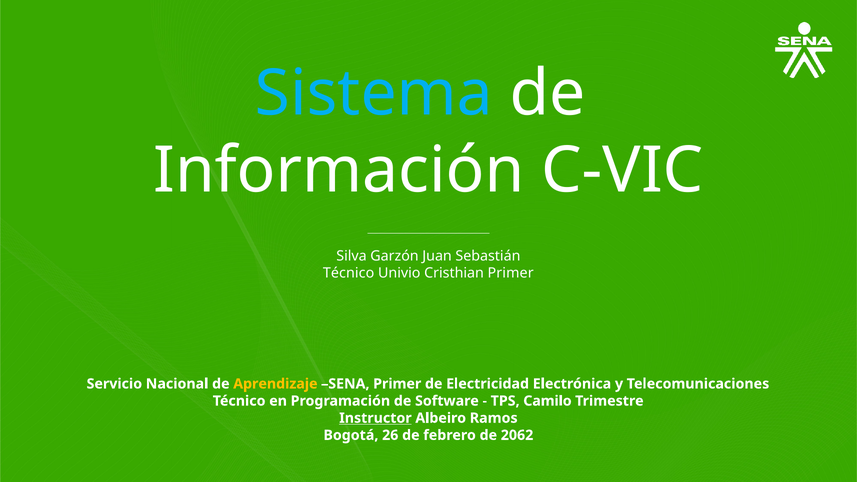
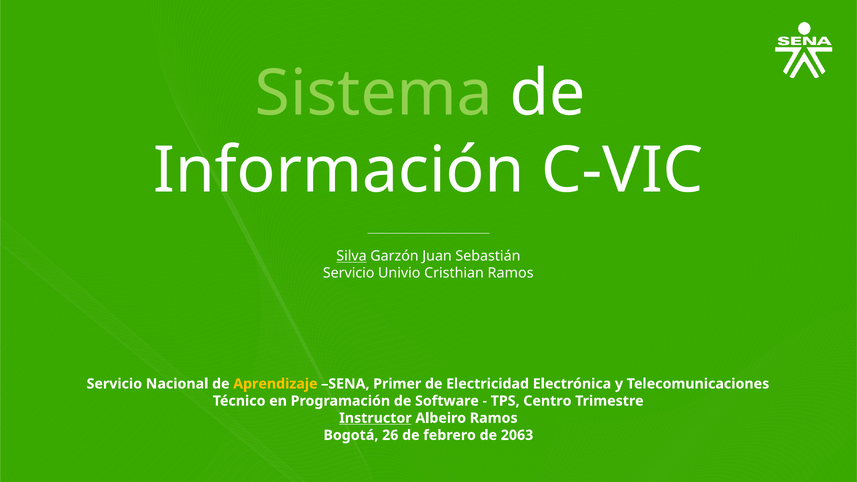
Sistema colour: light blue -> light green
Silva underline: none -> present
Técnico at (349, 273): Técnico -> Servicio
Cristhian Primer: Primer -> Ramos
Camilo: Camilo -> Centro
2062: 2062 -> 2063
